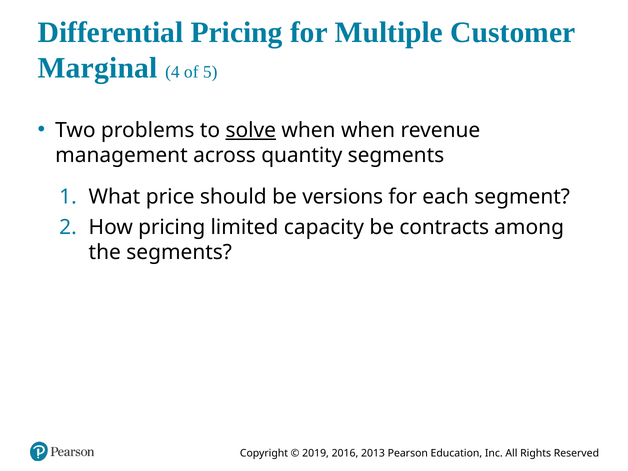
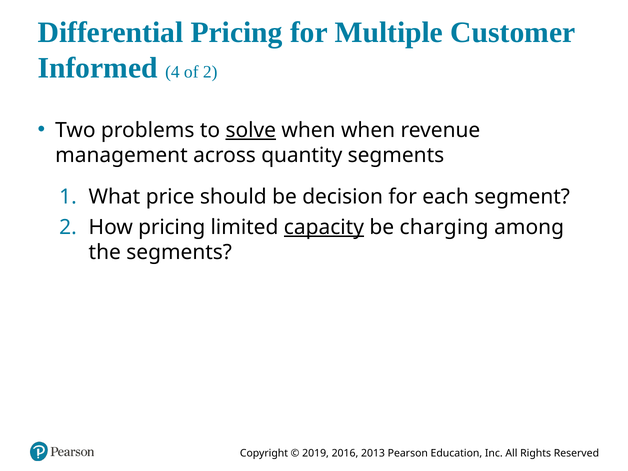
Marginal: Marginal -> Informed
of 5: 5 -> 2
versions: versions -> decision
capacity underline: none -> present
contracts: contracts -> charging
